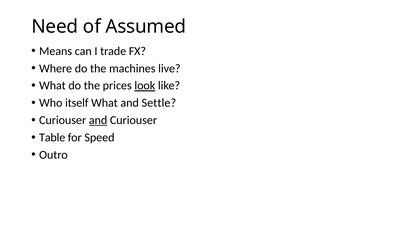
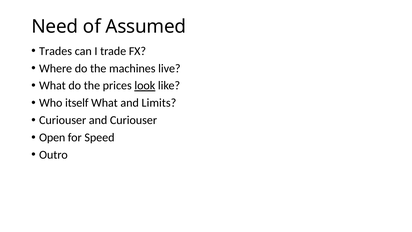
Means: Means -> Trades
Settle: Settle -> Limits
and at (98, 120) underline: present -> none
Table: Table -> Open
